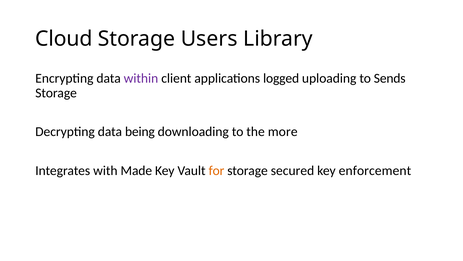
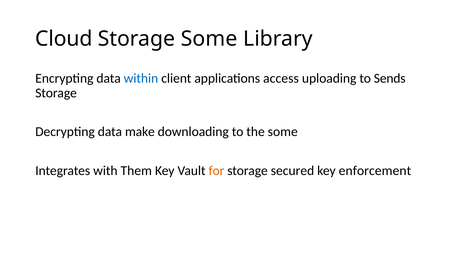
Storage Users: Users -> Some
within colour: purple -> blue
logged: logged -> access
being: being -> make
the more: more -> some
Made: Made -> Them
